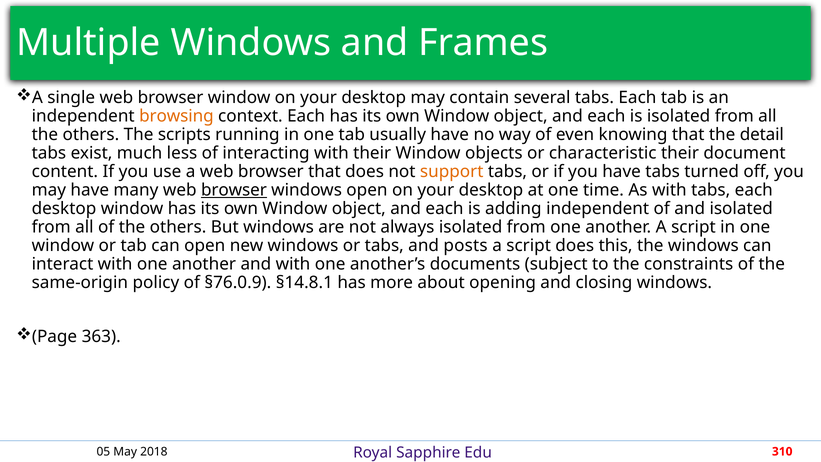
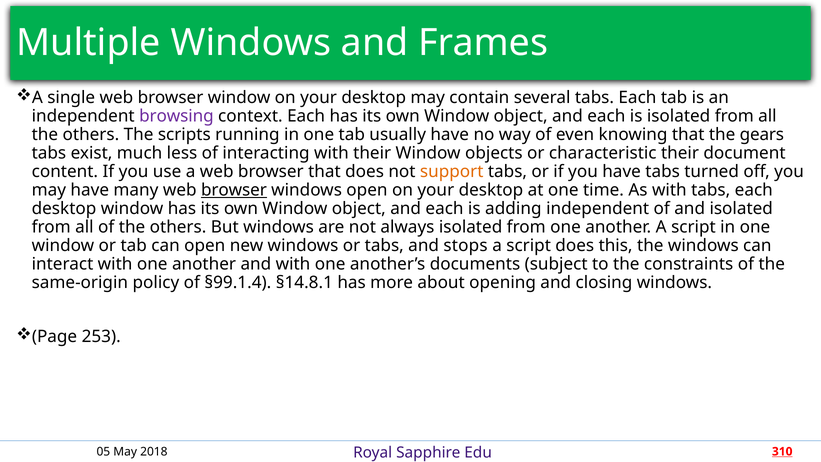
browsing colour: orange -> purple
detail: detail -> gears
posts: posts -> stops
§76.0.9: §76.0.9 -> §99.1.4
363: 363 -> 253
310 underline: none -> present
